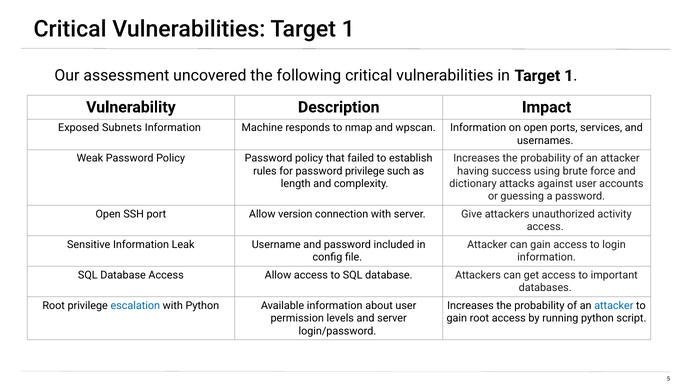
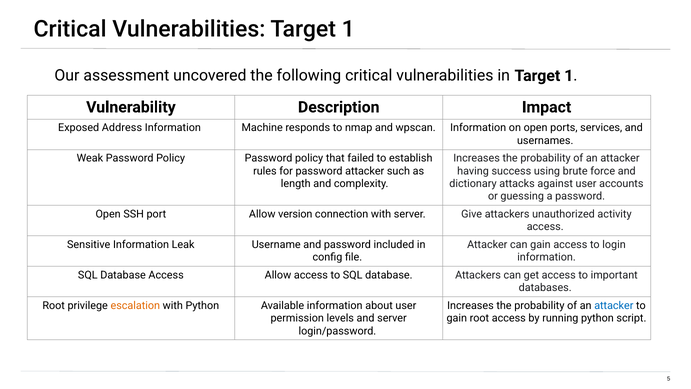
Subnets: Subnets -> Address
password privilege: privilege -> attacker
escalation colour: blue -> orange
